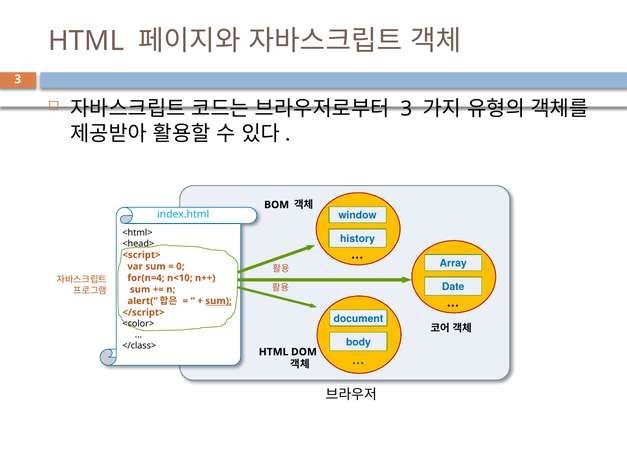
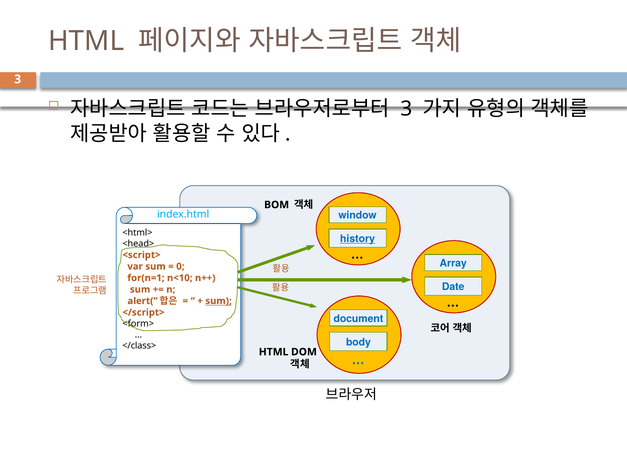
history underline: none -> present
for(n=4: for(n=4 -> for(n=1
<color>: <color> -> <form>
